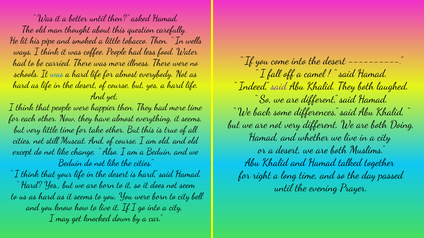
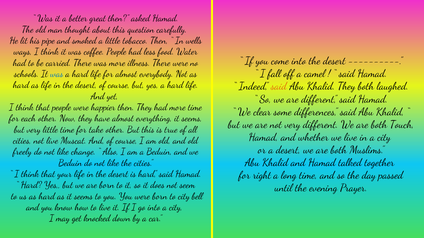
better until: until -> great
said at (279, 86) colour: purple -> orange
back: back -> clear
Doing: Doing -> Touch
not still: still -> live
except: except -> freely
